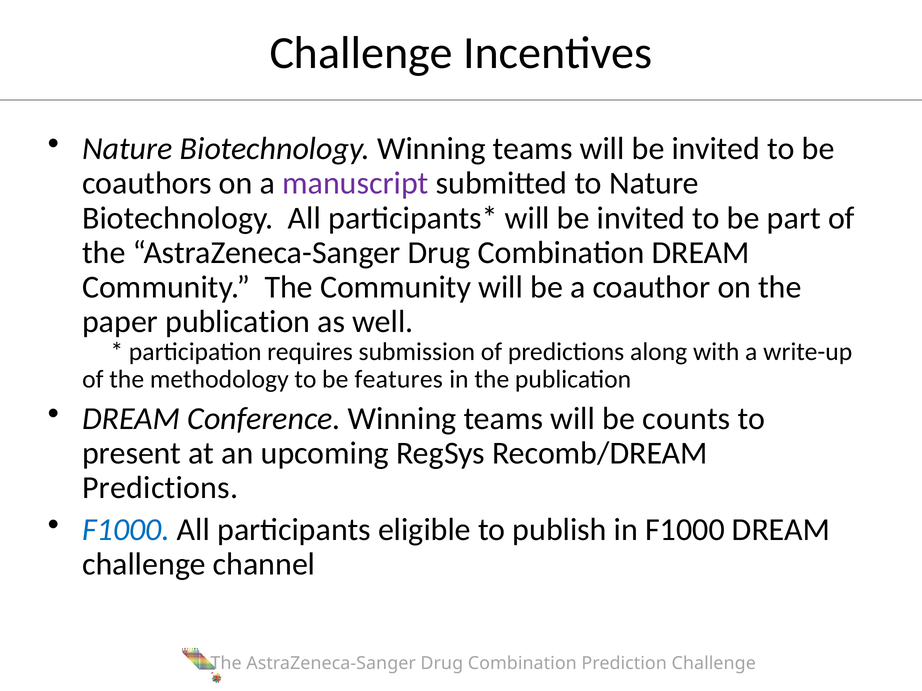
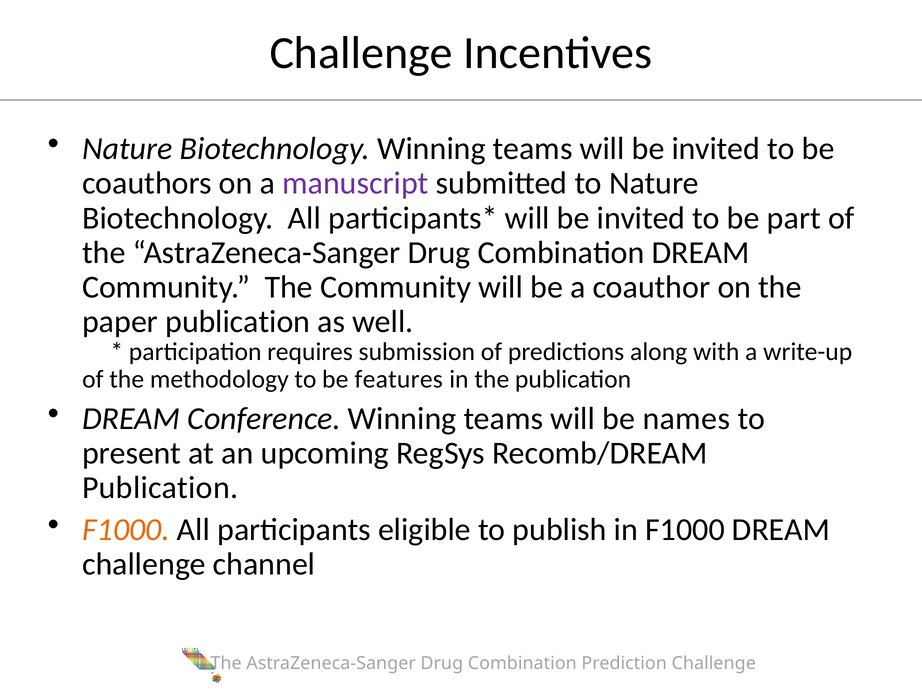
counts: counts -> names
Predictions at (160, 488): Predictions -> Publication
F1000 at (126, 530) colour: blue -> orange
